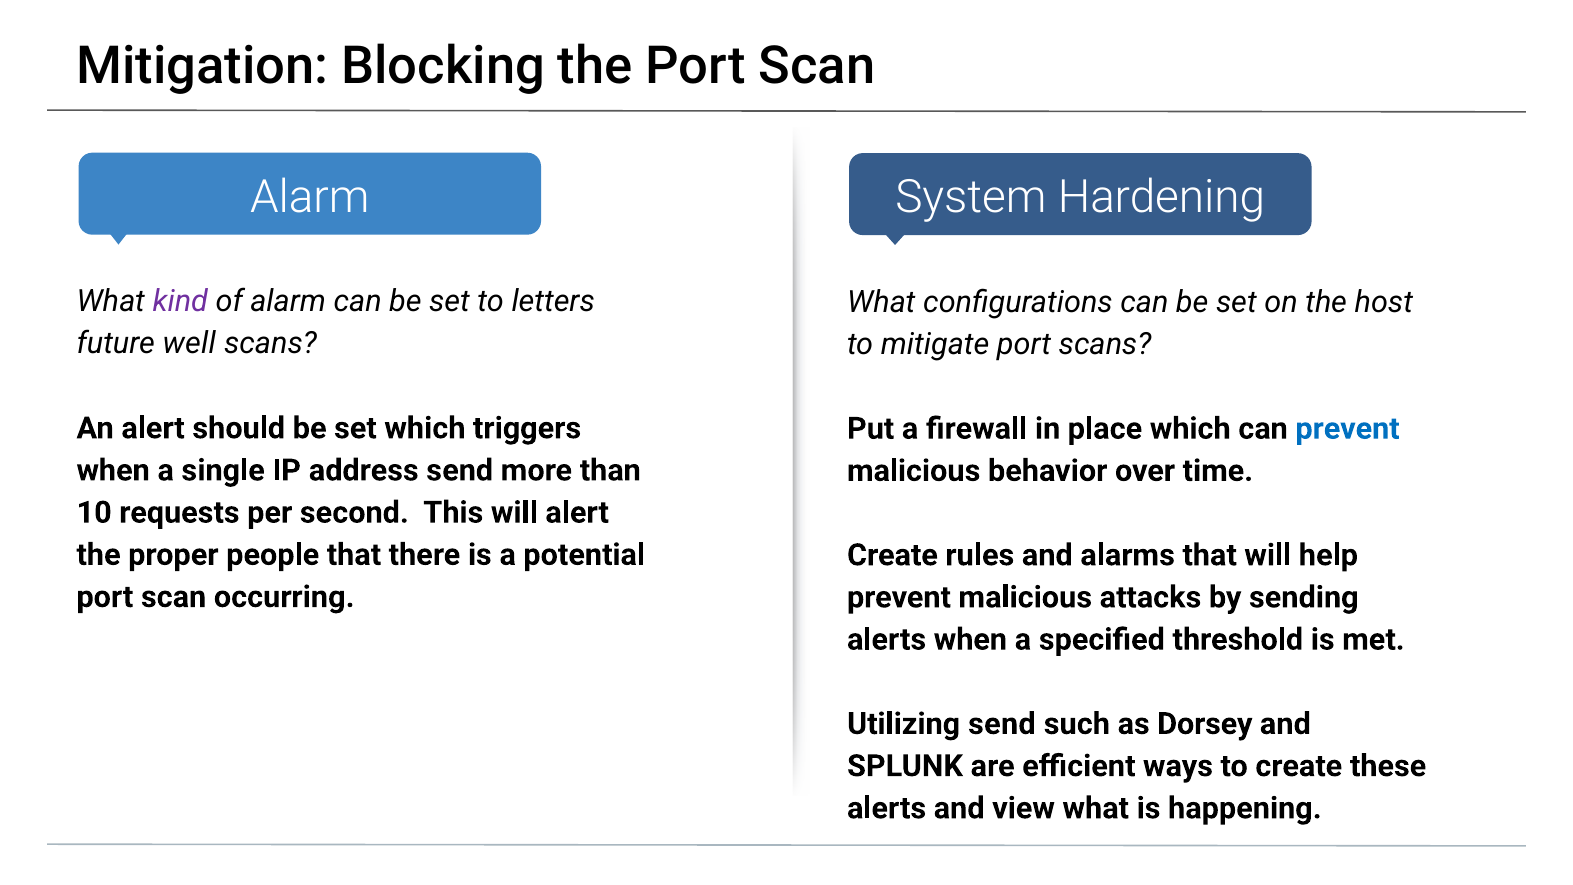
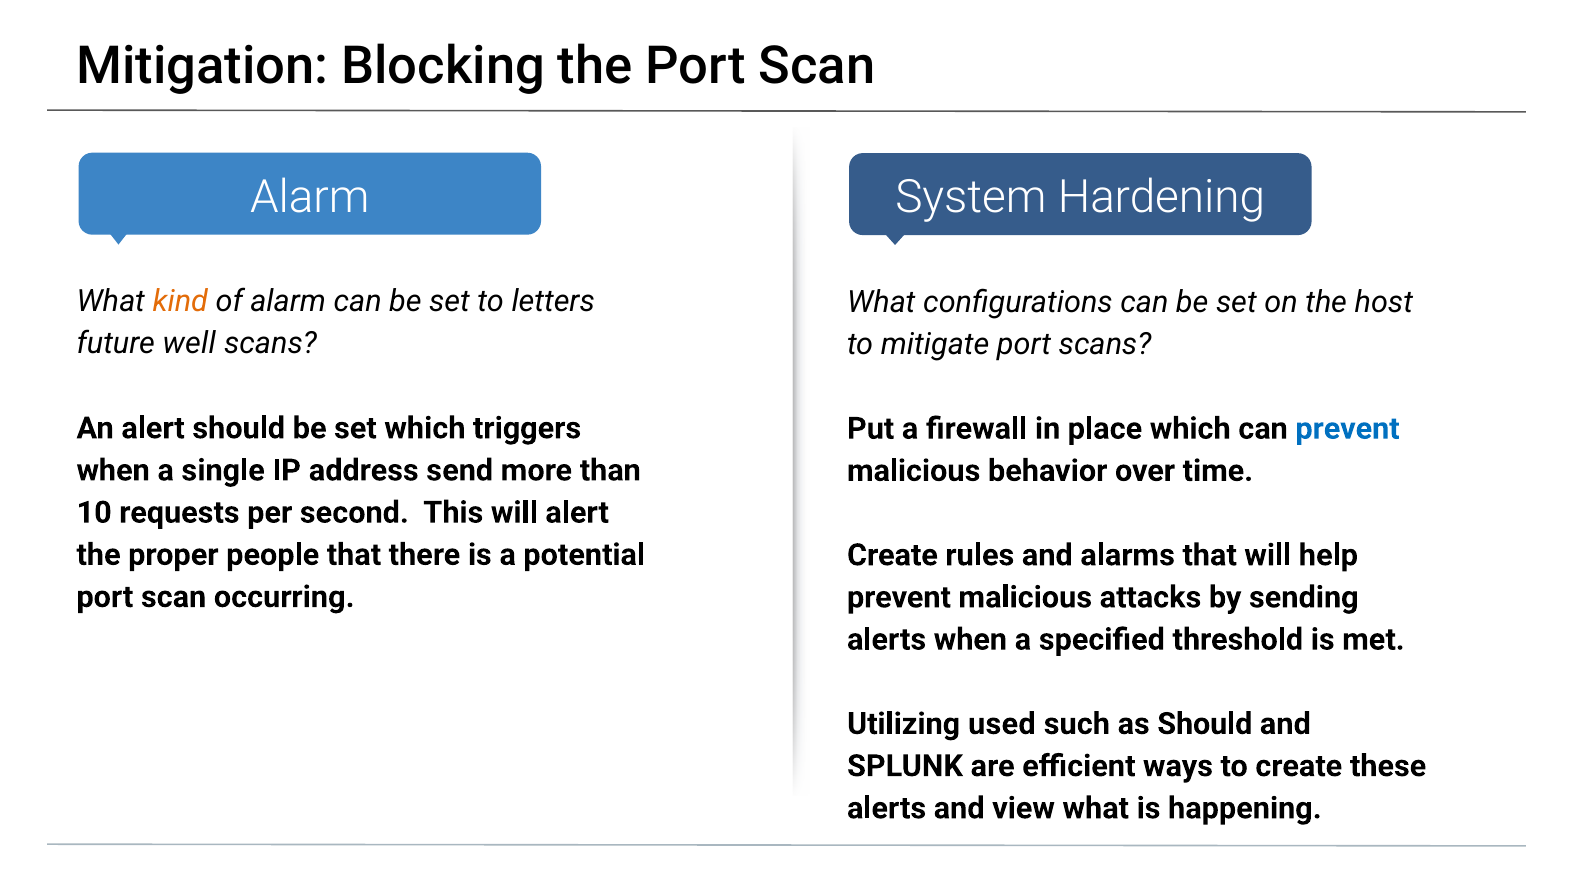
kind colour: purple -> orange
Utilizing send: send -> used
as Dorsey: Dorsey -> Should
